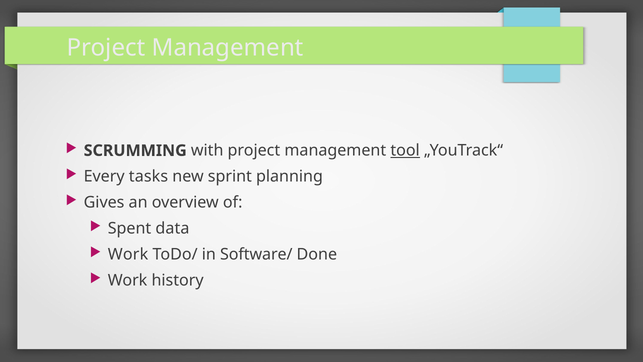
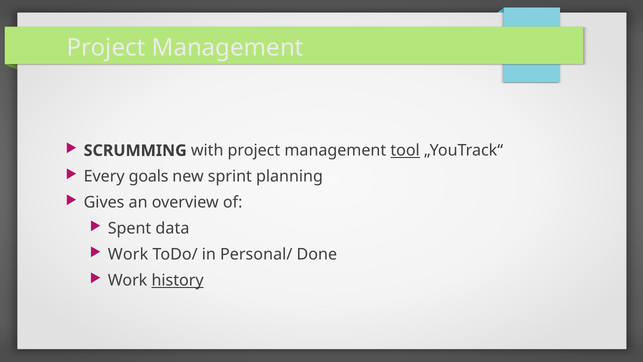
tasks: tasks -> goals
Software/: Software/ -> Personal/
history underline: none -> present
